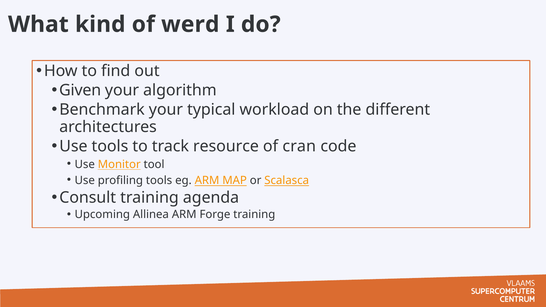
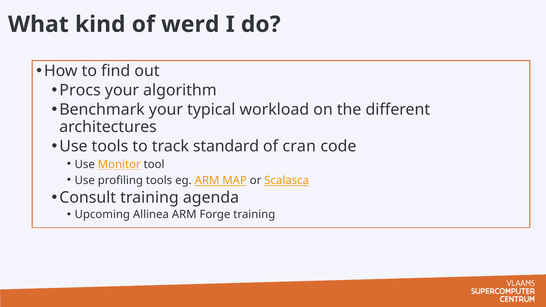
Given: Given -> Procs
resource: resource -> standard
